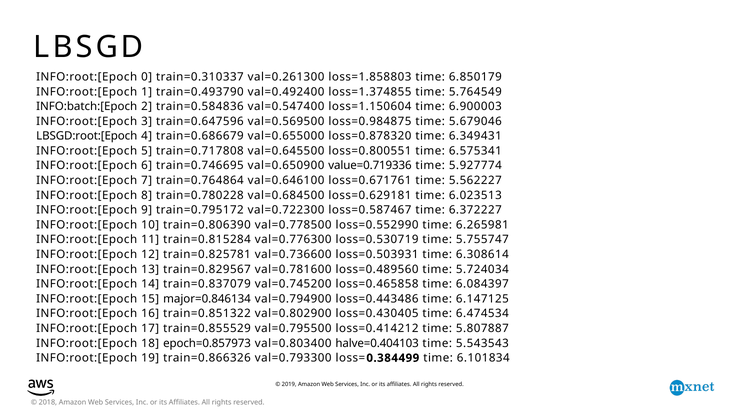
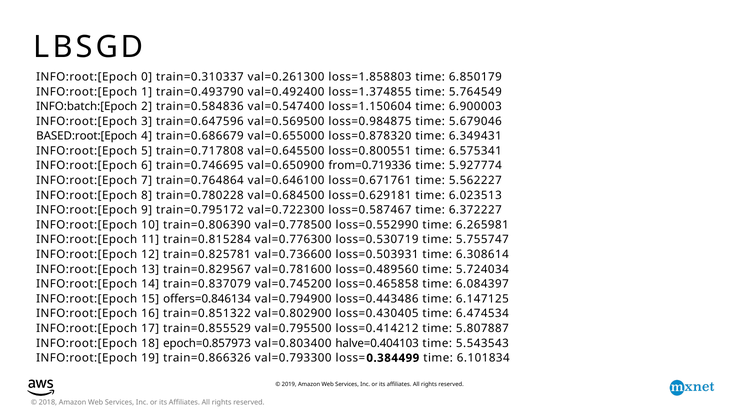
LBSGD:root:[Epoch: LBSGD:root:[Epoch -> BASED:root:[Epoch
value=0.719336: value=0.719336 -> from=0.719336
major=0.846134: major=0.846134 -> offers=0.846134
